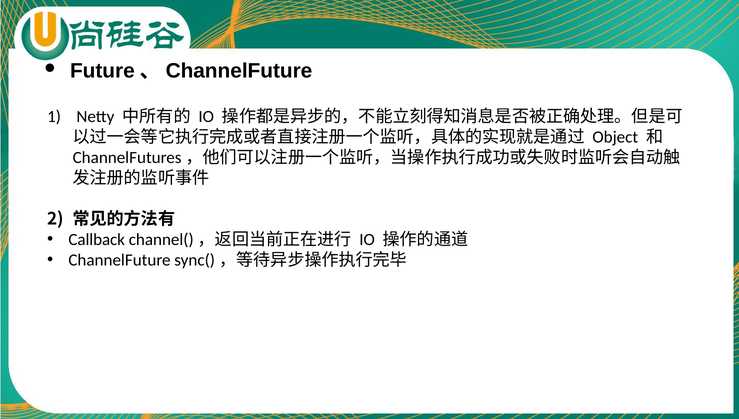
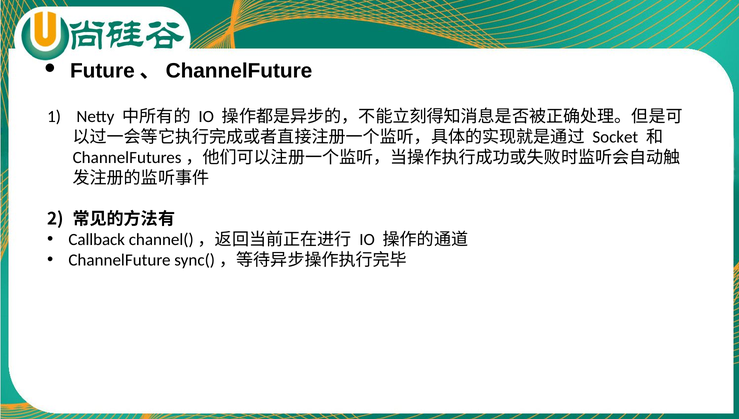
Object: Object -> Socket
